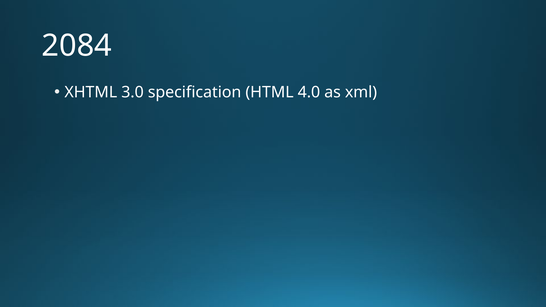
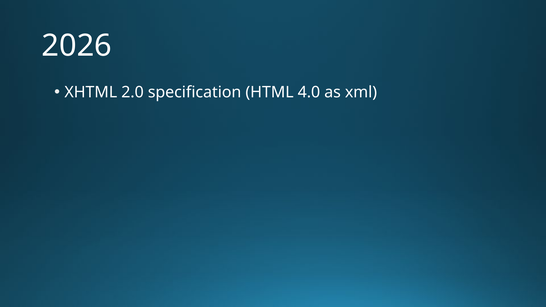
2084: 2084 -> 2026
3.0: 3.0 -> 2.0
